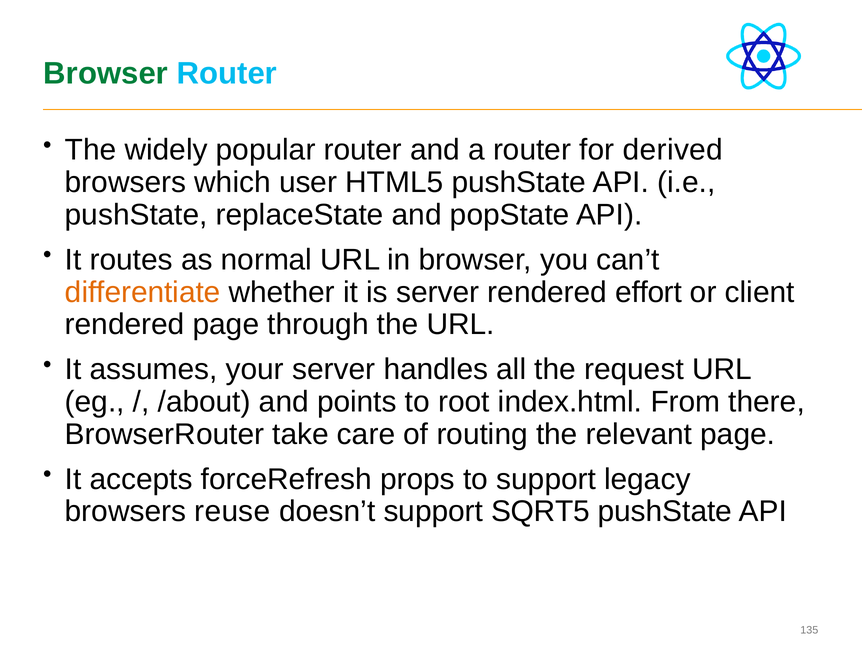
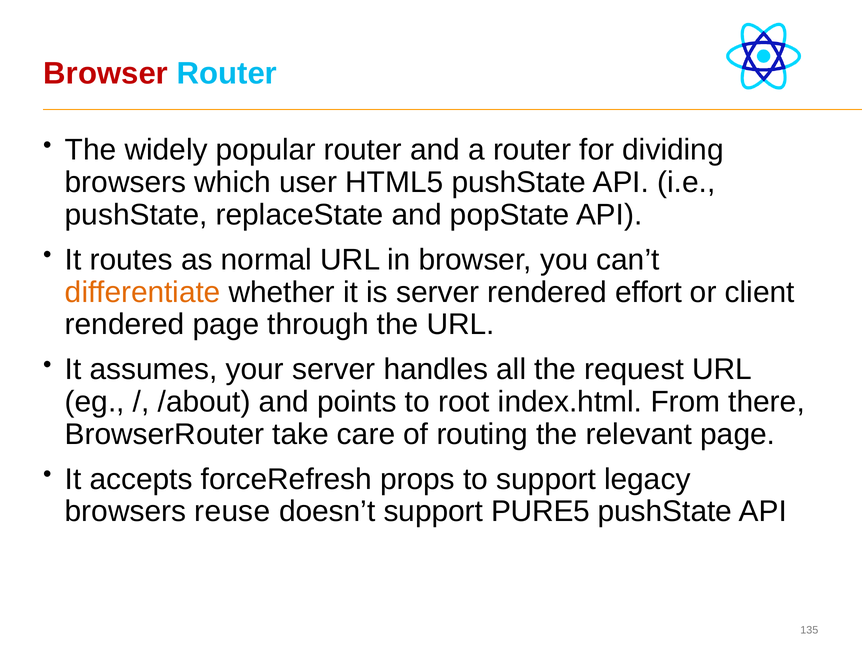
Browser at (106, 74) colour: green -> red
derived: derived -> dividing
SQRT5: SQRT5 -> PURE5
